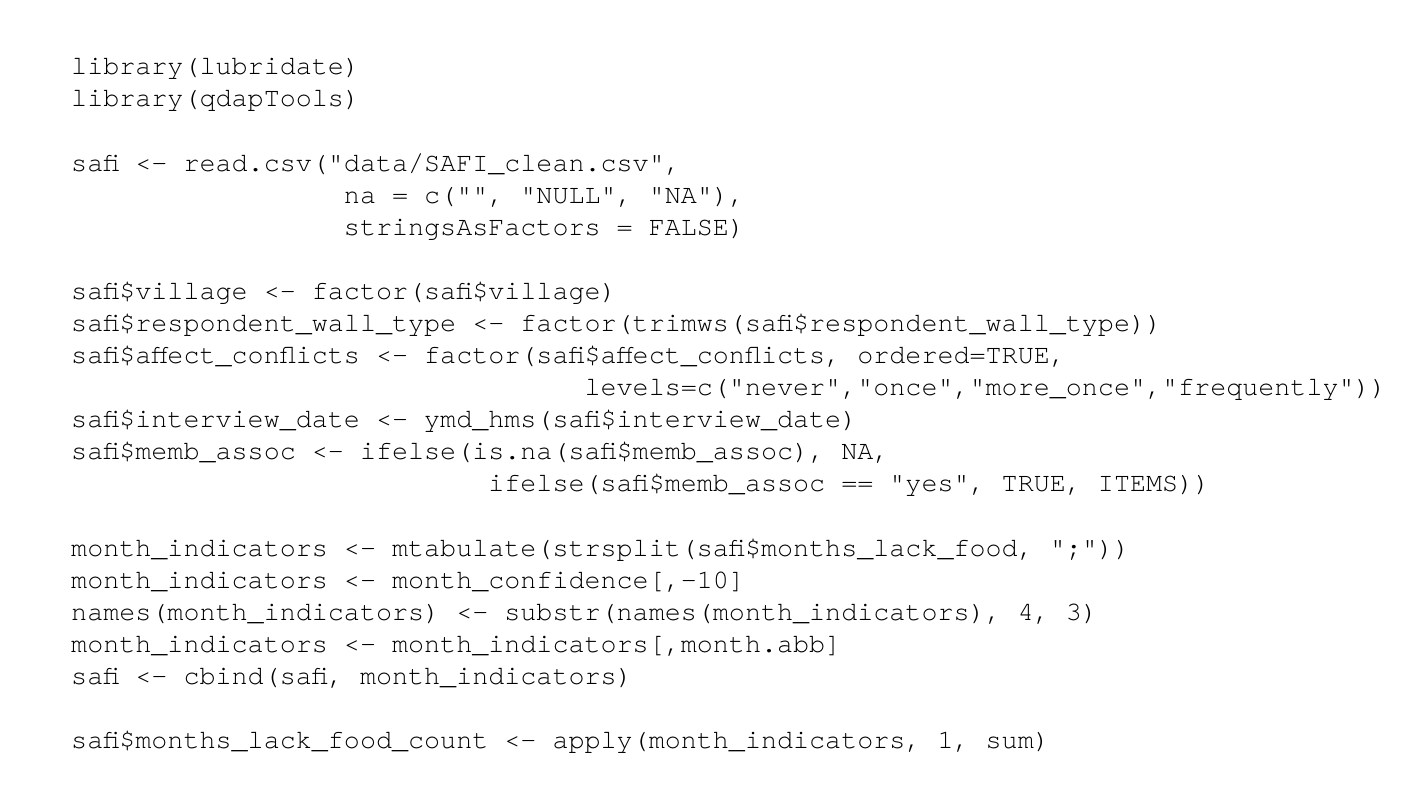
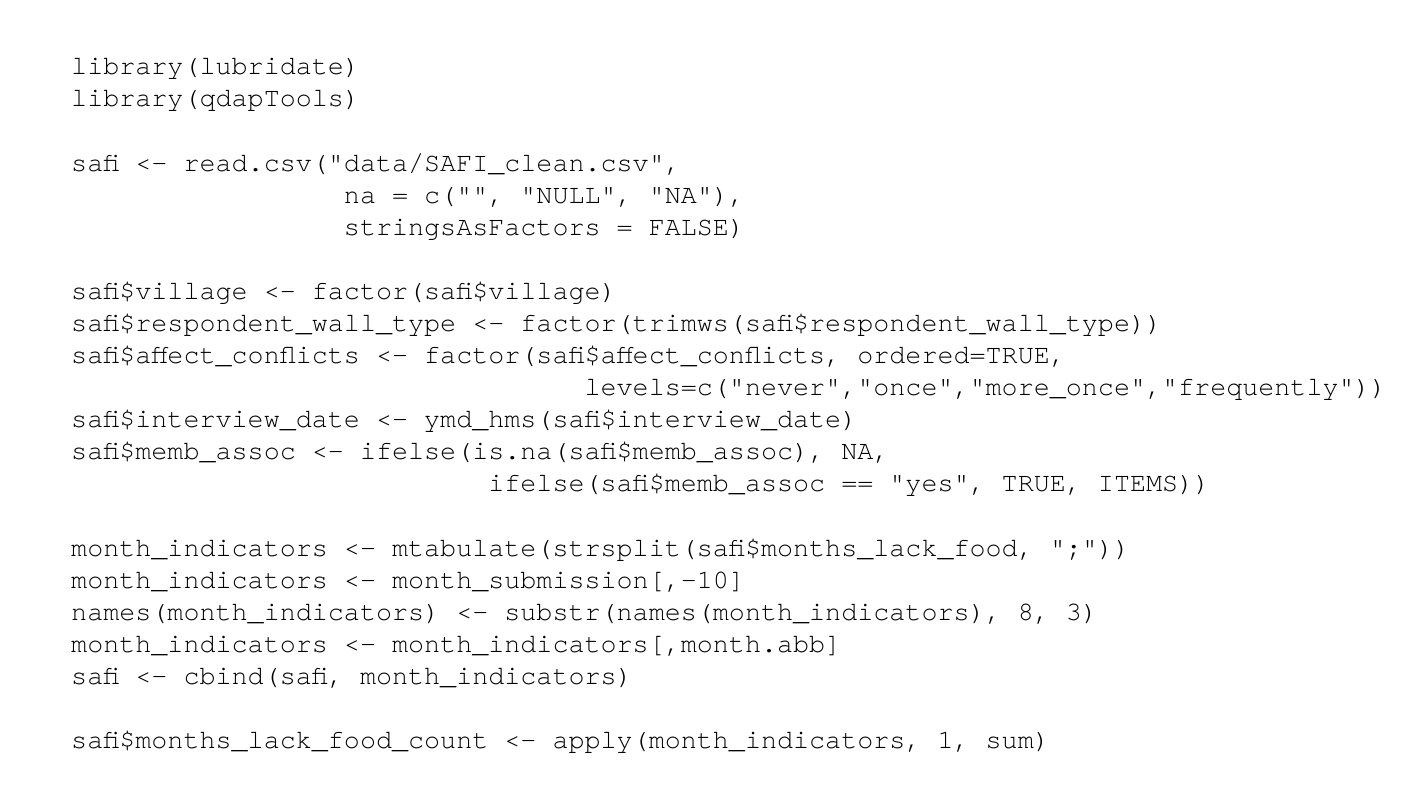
month_confidence[,-10: month_confidence[,-10 -> month_submission[,-10
4: 4 -> 8
